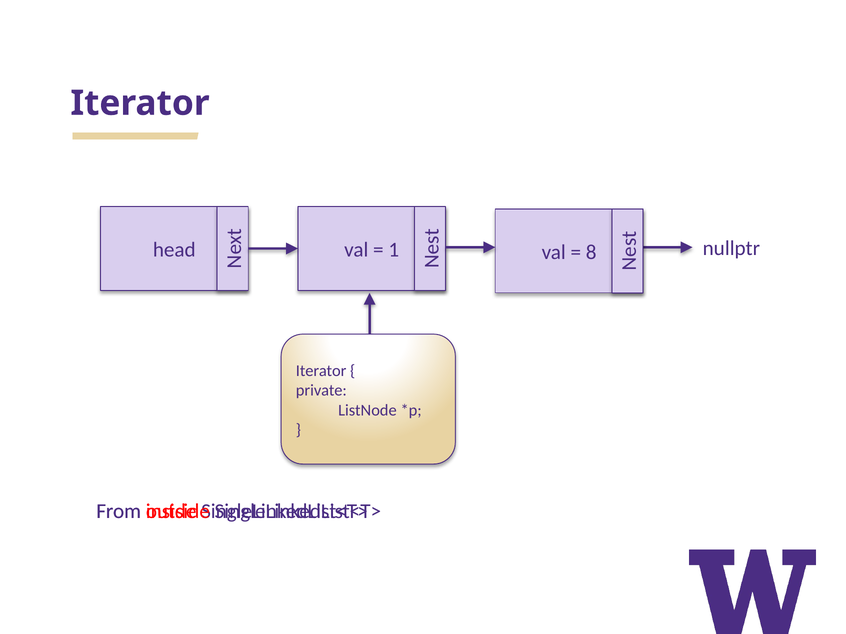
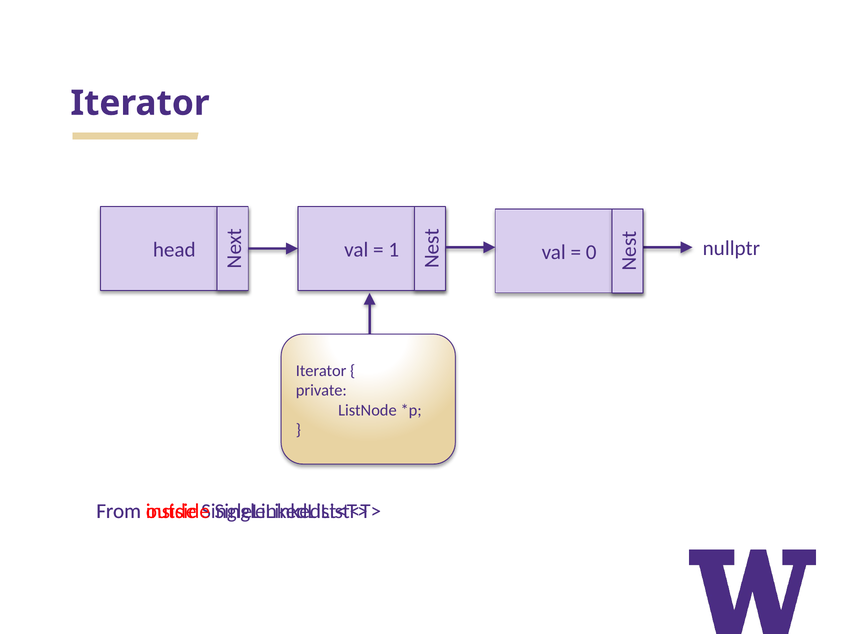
8: 8 -> 0
